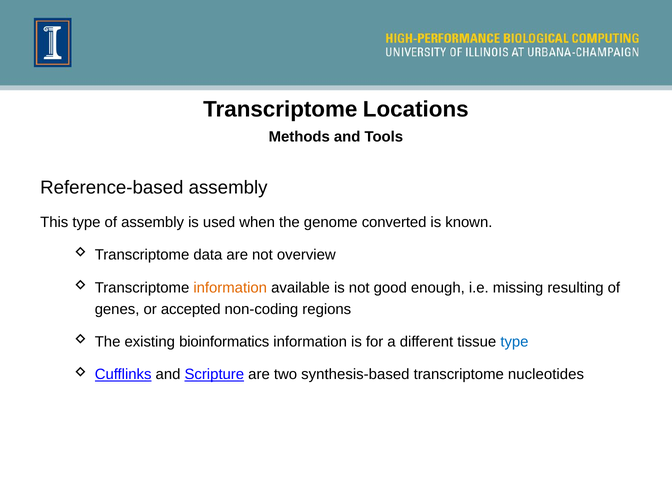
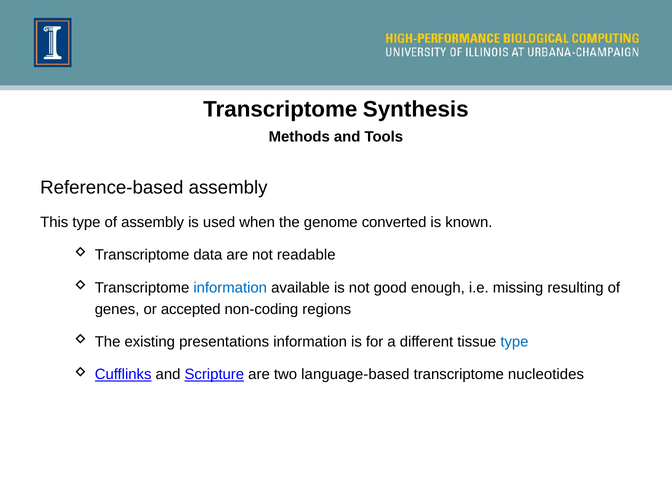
Locations: Locations -> Synthesis
overview: overview -> readable
information at (230, 288) colour: orange -> blue
bioinformatics: bioinformatics -> presentations
synthesis-based: synthesis-based -> language-based
